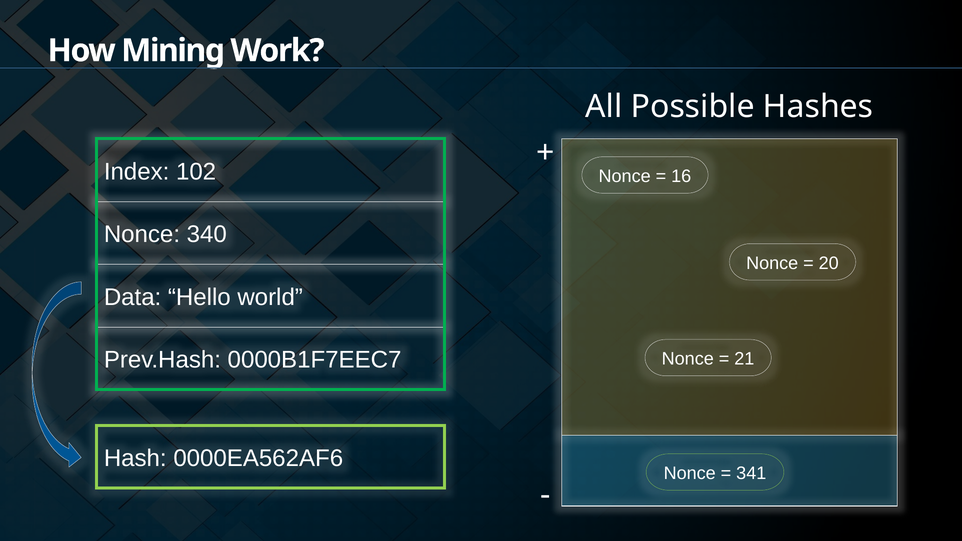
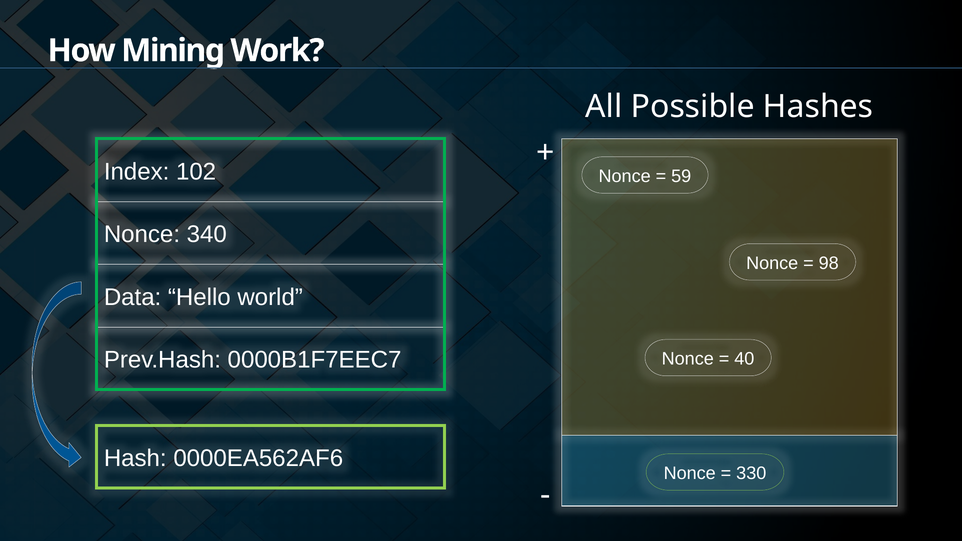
16: 16 -> 59
20: 20 -> 98
21: 21 -> 40
341: 341 -> 330
